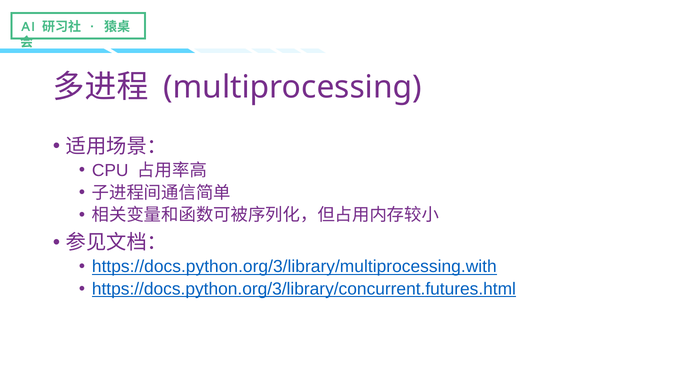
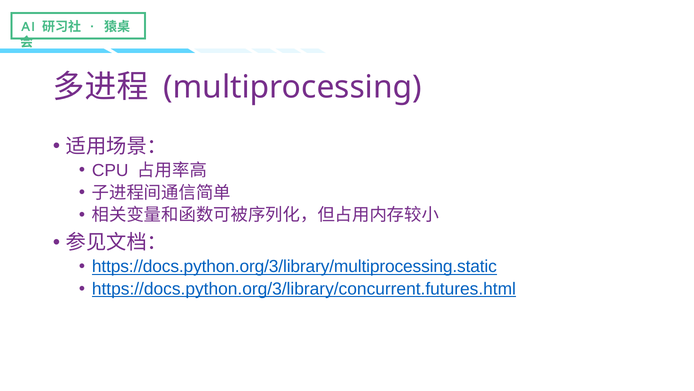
https://docs.python.org/3/library/multiprocessing.with: https://docs.python.org/3/library/multiprocessing.with -> https://docs.python.org/3/library/multiprocessing.static
